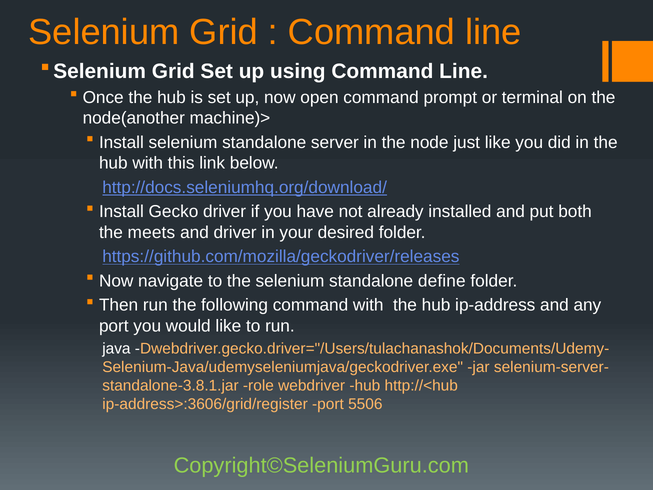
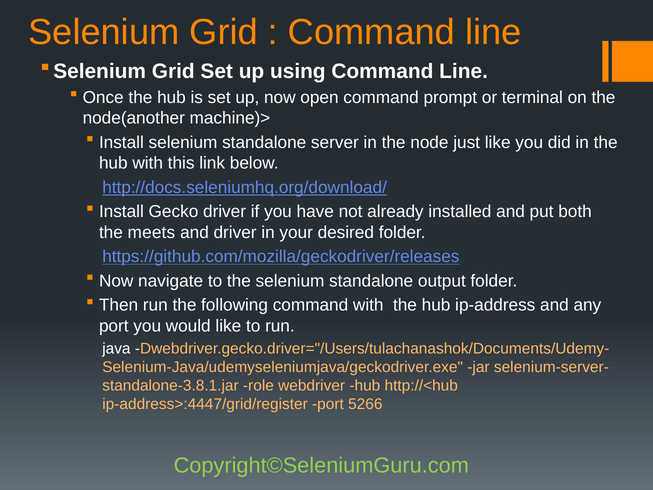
define: define -> output
ip-address>:3606/grid/register: ip-address>:3606/grid/register -> ip-address>:4447/grid/register
5506: 5506 -> 5266
